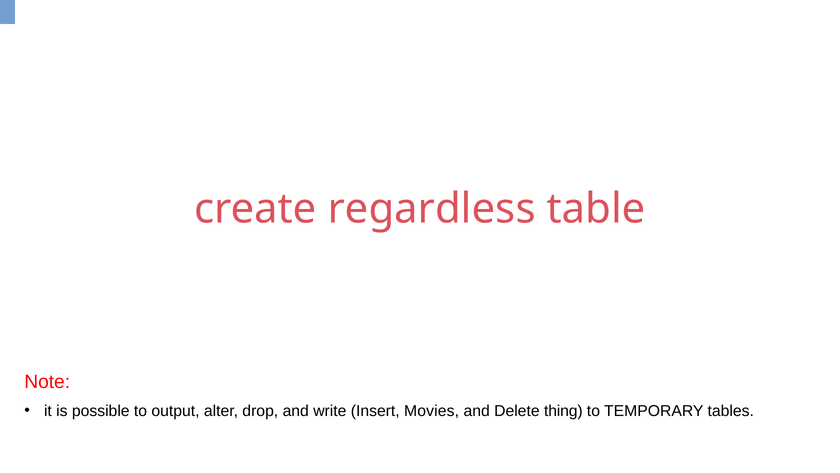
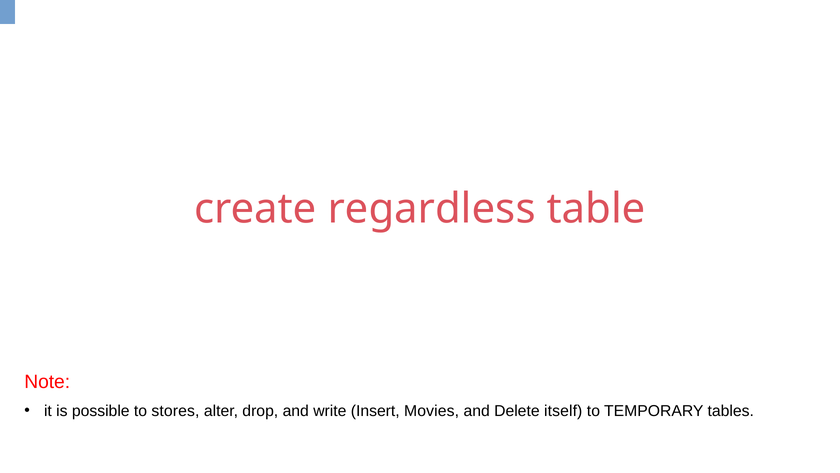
output: output -> stores
thing: thing -> itself
